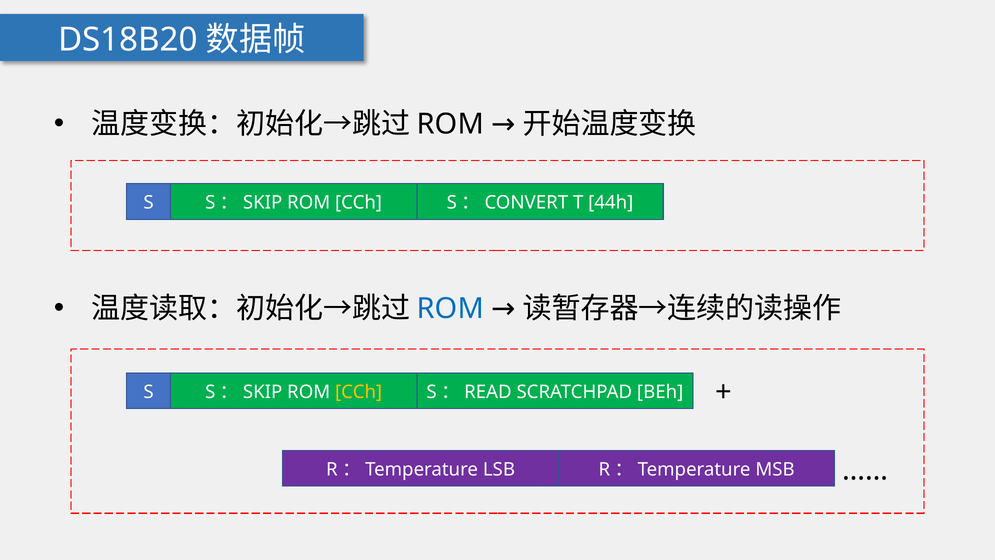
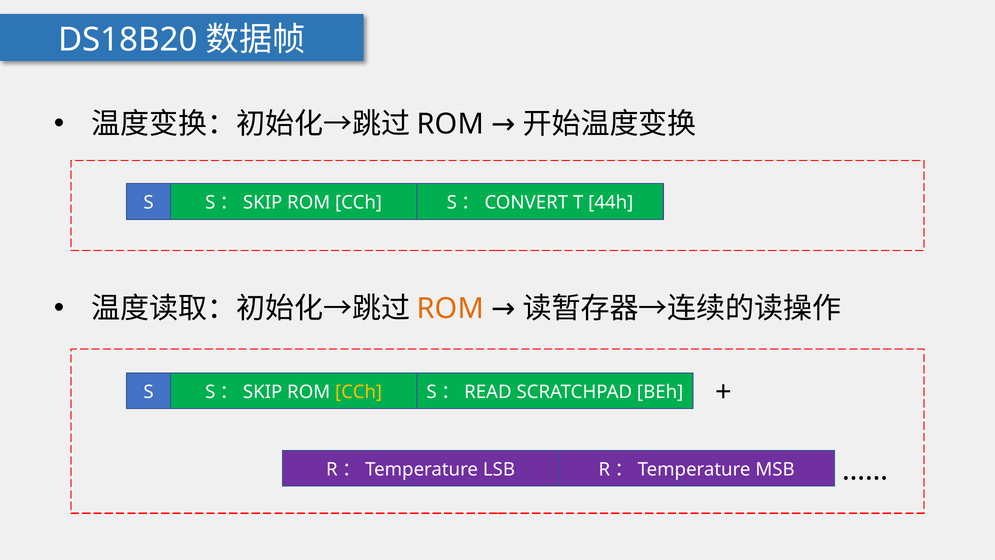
ROM at (450, 308) colour: blue -> orange
